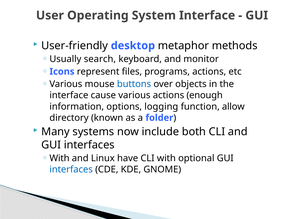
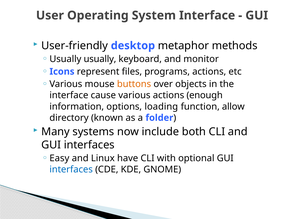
Usually search: search -> usually
buttons colour: blue -> orange
logging: logging -> loading
With at (59, 158): With -> Easy
